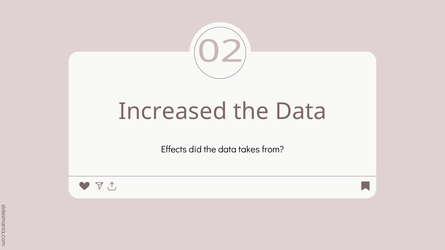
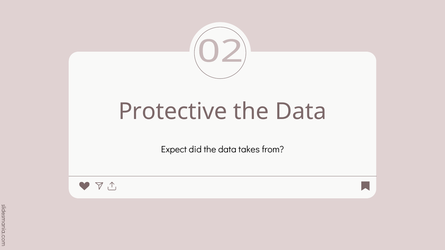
Increased: Increased -> Protective
Effects: Effects -> Expect
